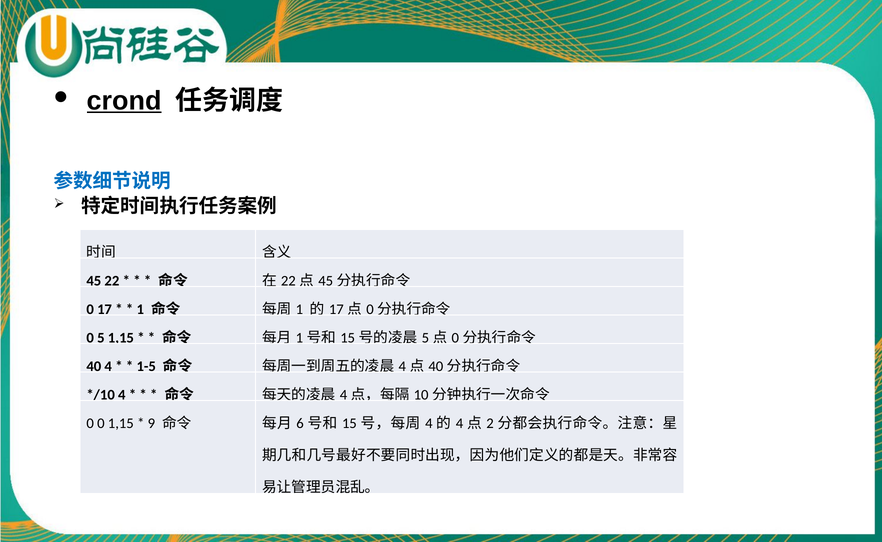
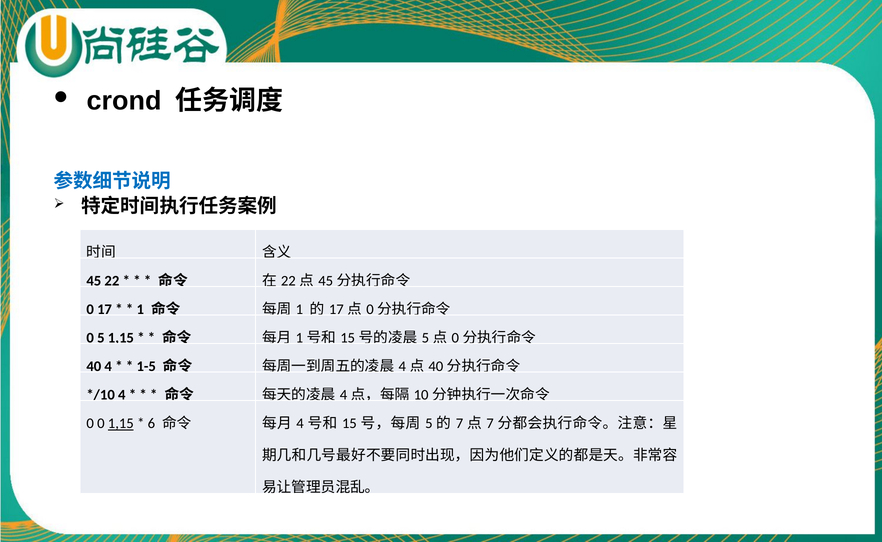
crond underline: present -> none
1,15 at (121, 423) underline: none -> present
9: 9 -> 6
6 at (300, 423): 6 -> 4
4 at (429, 423): 4 -> 5
4 at (459, 423): 4 -> 7
2 at (490, 423): 2 -> 7
